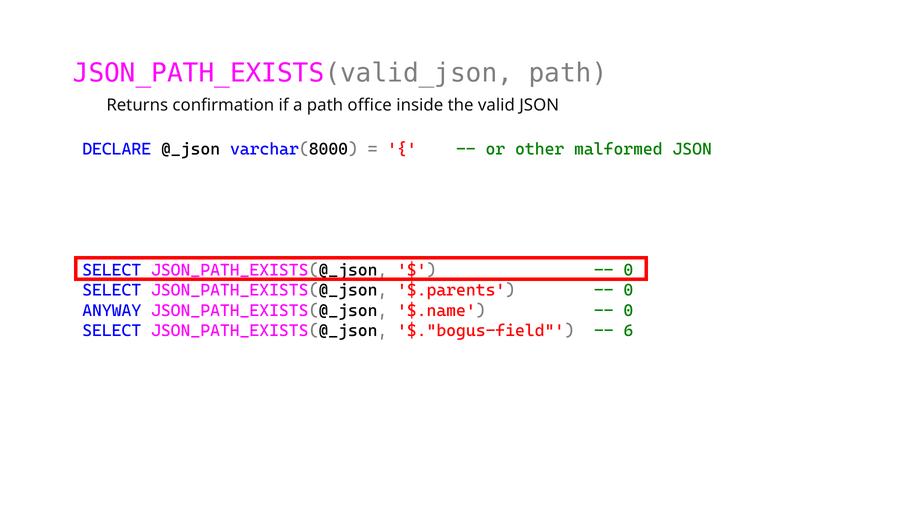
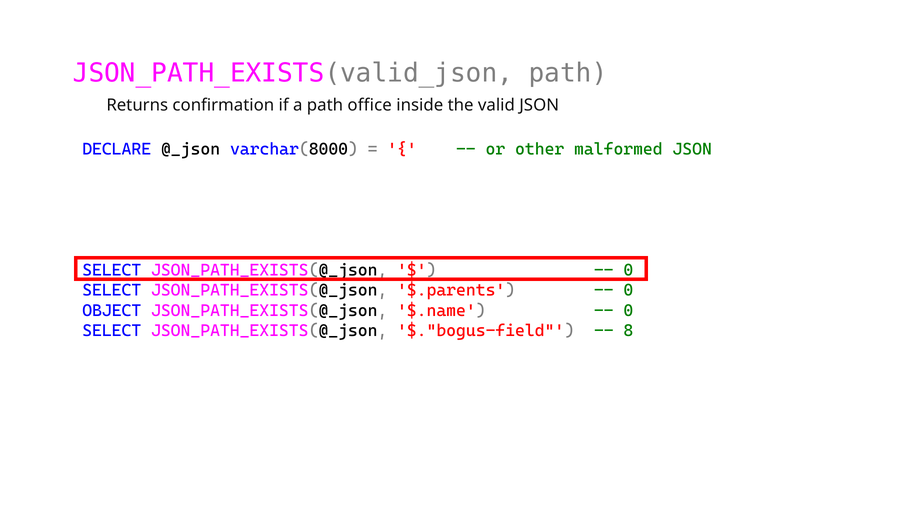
ANYWAY: ANYWAY -> OBJECT
6: 6 -> 8
